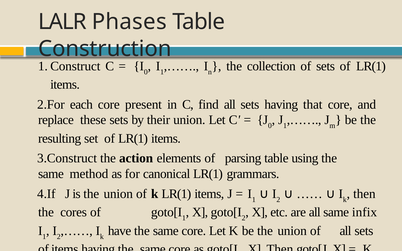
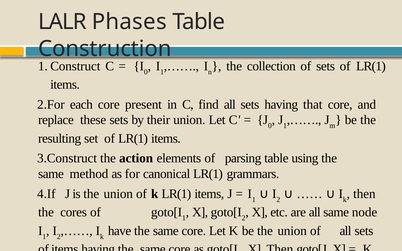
infix: infix -> node
